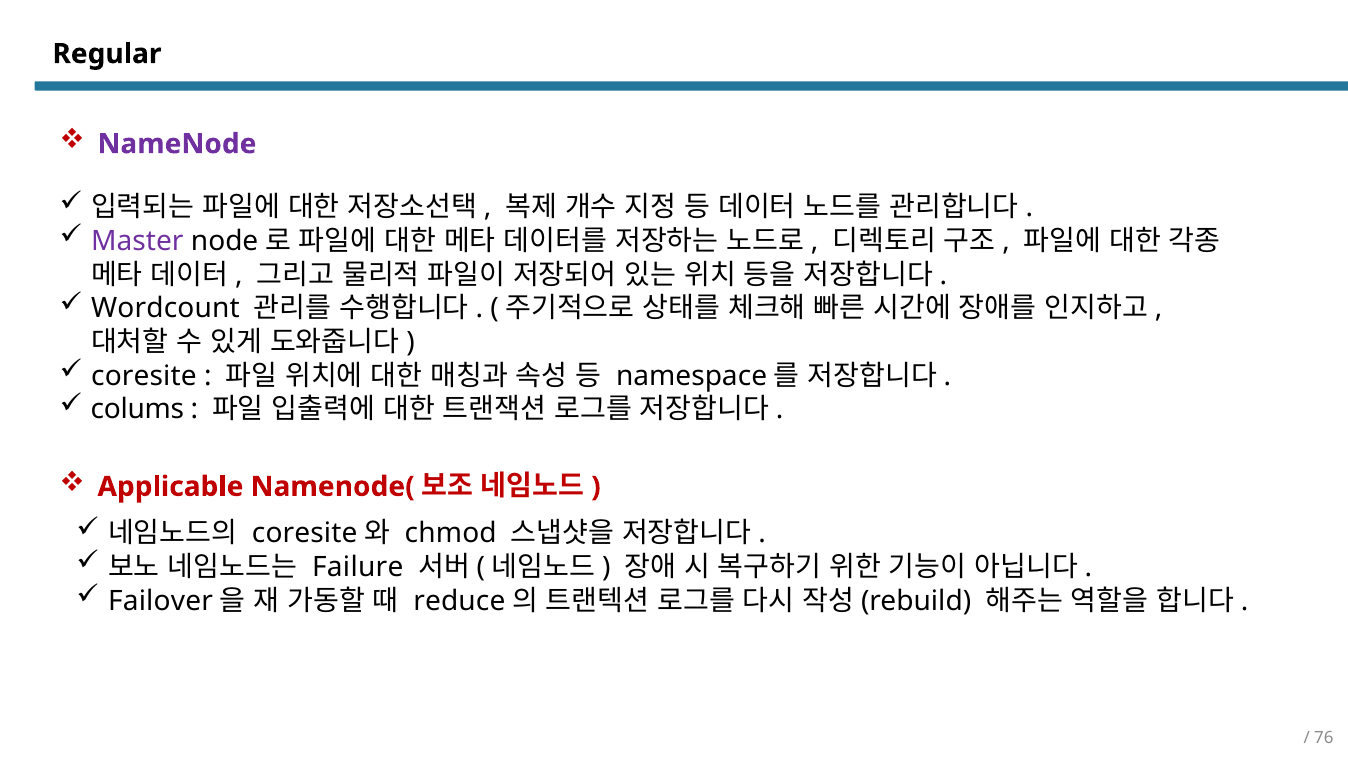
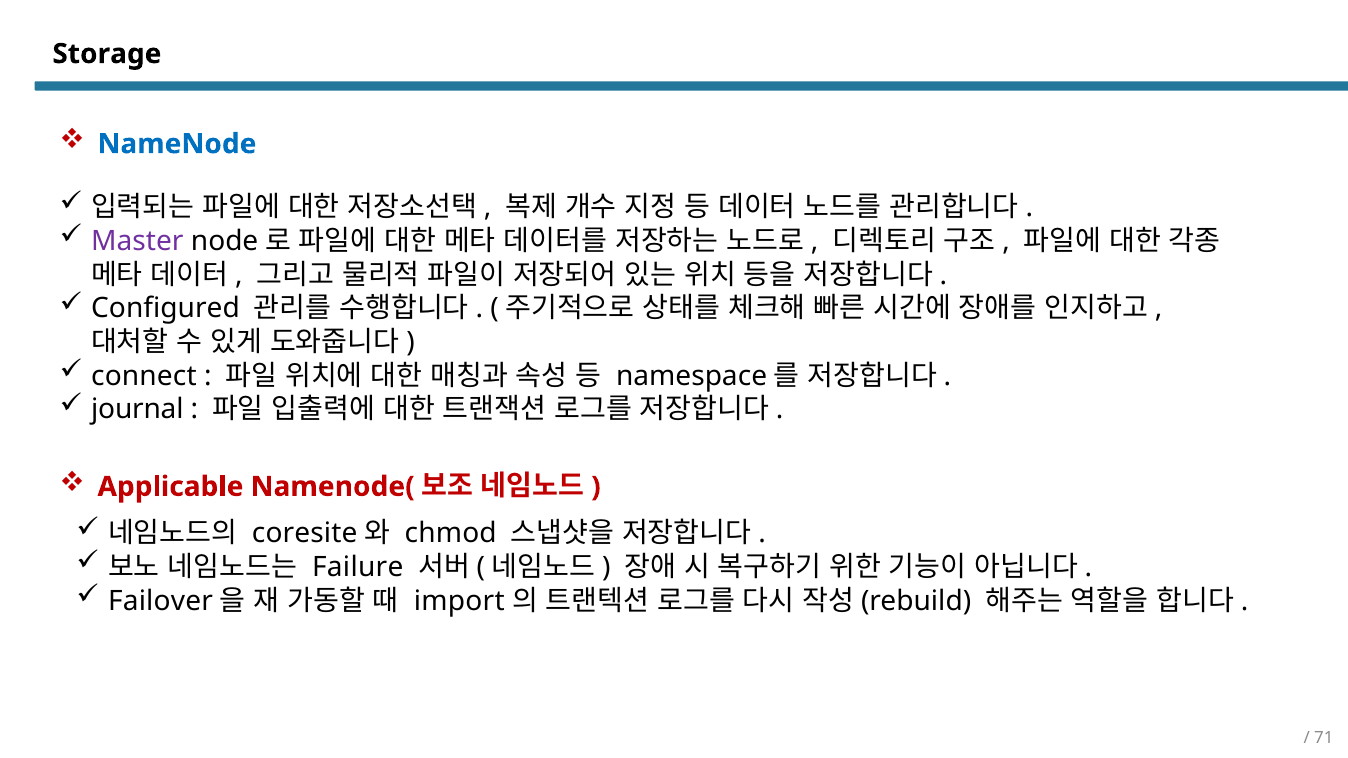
Regular: Regular -> Storage
NameNode colour: purple -> blue
Wordcount: Wordcount -> Configured
coresite at (144, 376): coresite -> connect
colums: colums -> journal
reduce: reduce -> import
76: 76 -> 71
